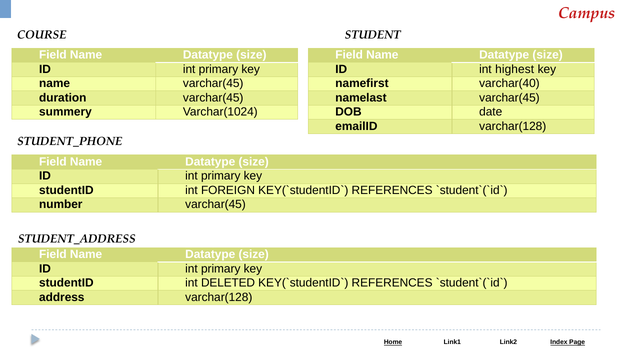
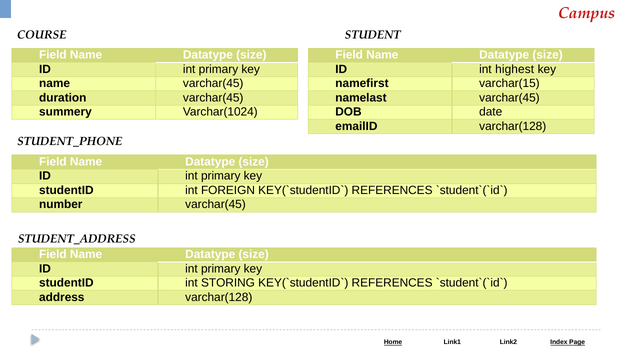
varchar(40: varchar(40 -> varchar(15
DELETED: DELETED -> STORING
